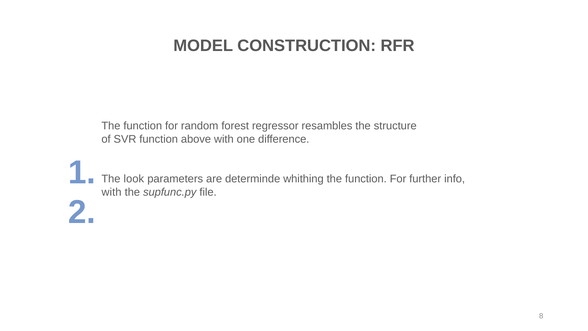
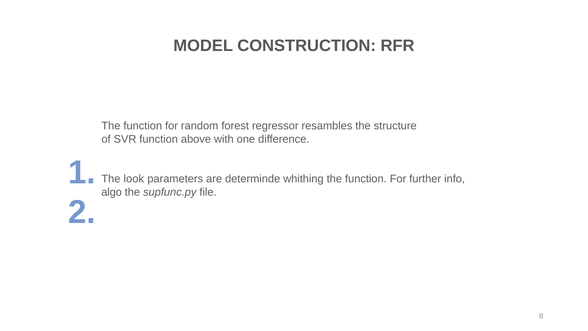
with at (112, 192): with -> algo
